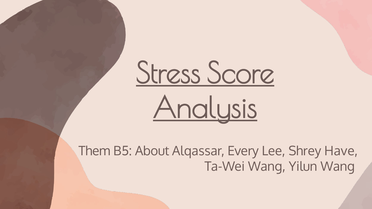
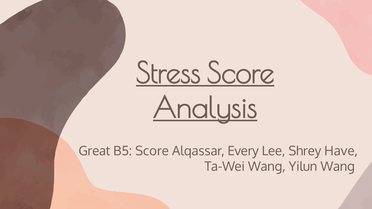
Them: Them -> Great
B5 About: About -> Score
